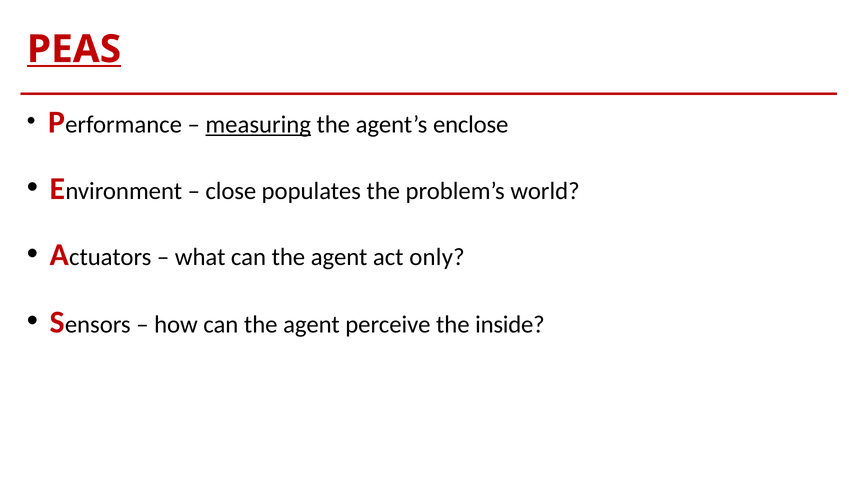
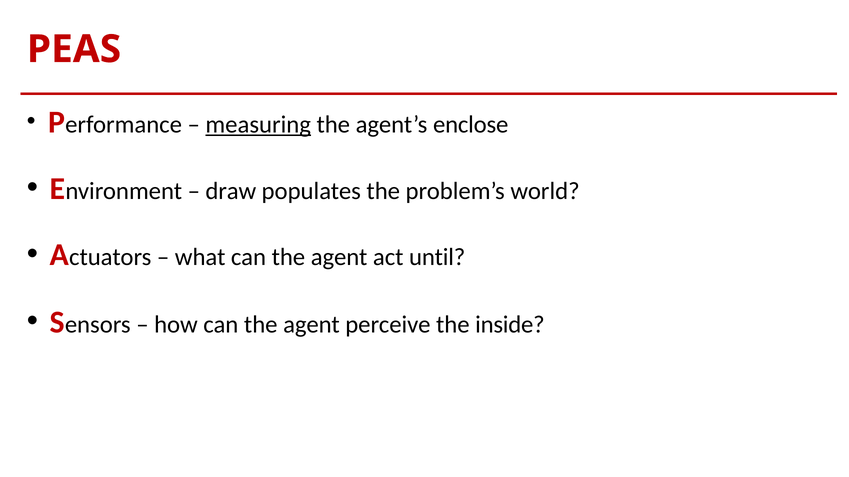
PEAS underline: present -> none
close: close -> draw
only: only -> until
